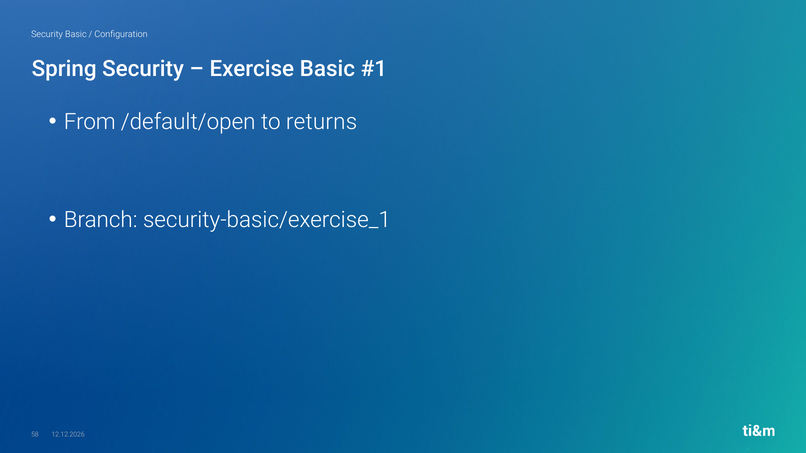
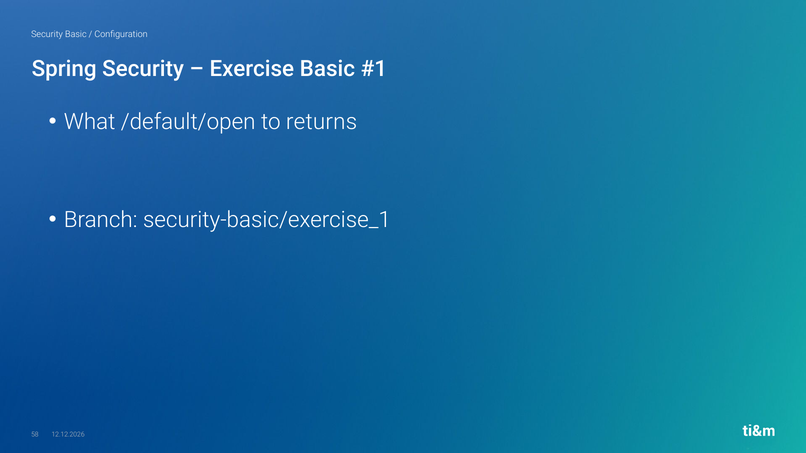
From: From -> What
